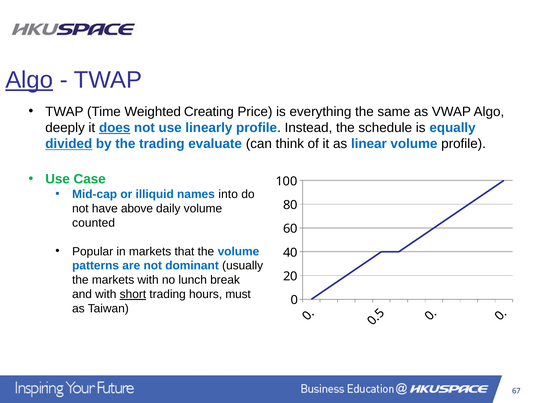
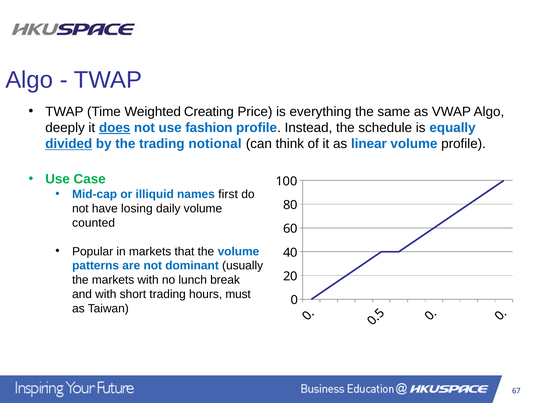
Algo at (29, 80) underline: present -> none
linearly: linearly -> fashion
evaluate: evaluate -> notional
into: into -> first
above: above -> losing
short underline: present -> none
